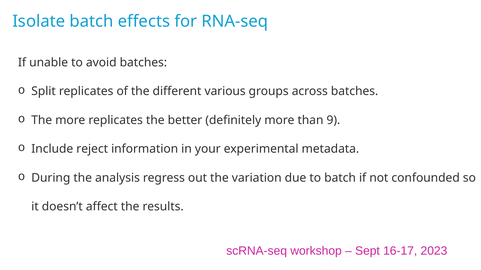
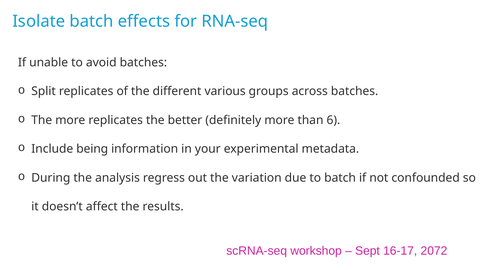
9: 9 -> 6
reject: reject -> being
2023: 2023 -> 2072
